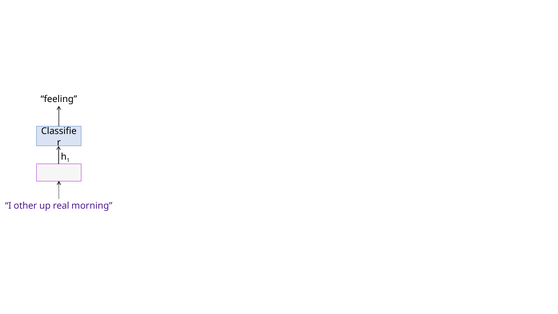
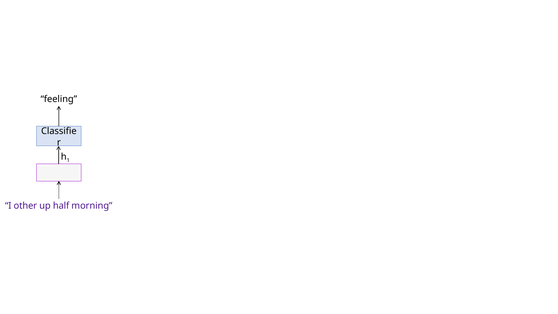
real: real -> half
